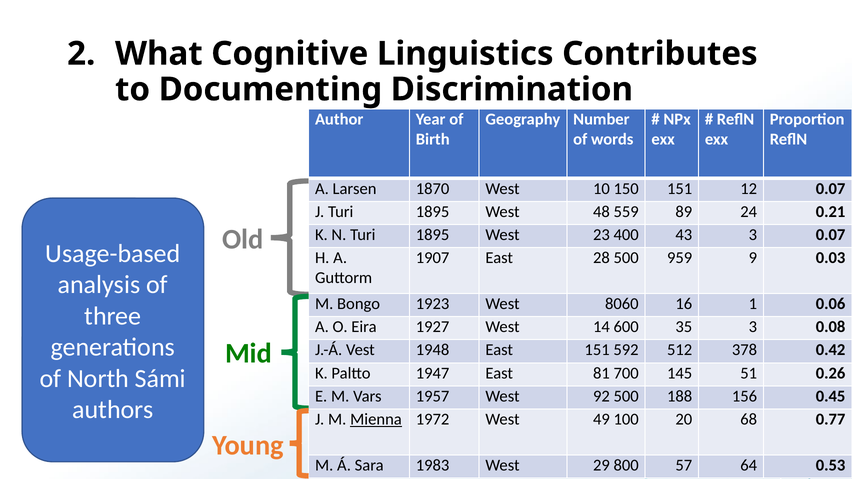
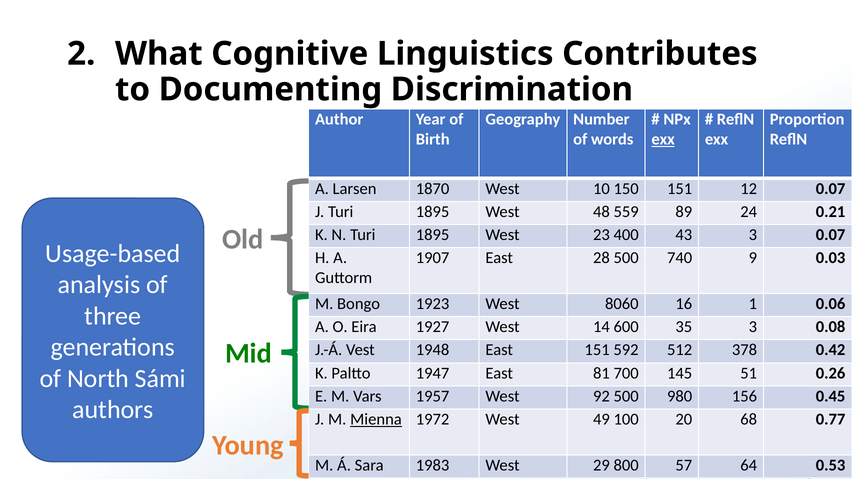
exx at (663, 140) underline: none -> present
959: 959 -> 740
188: 188 -> 980
